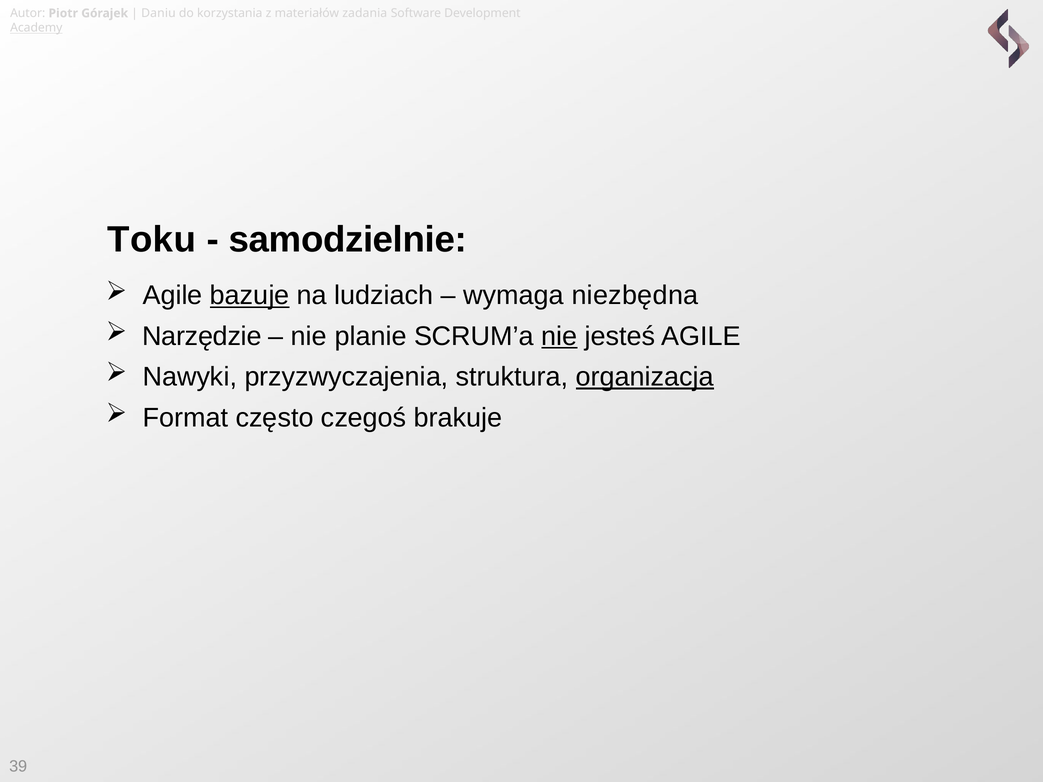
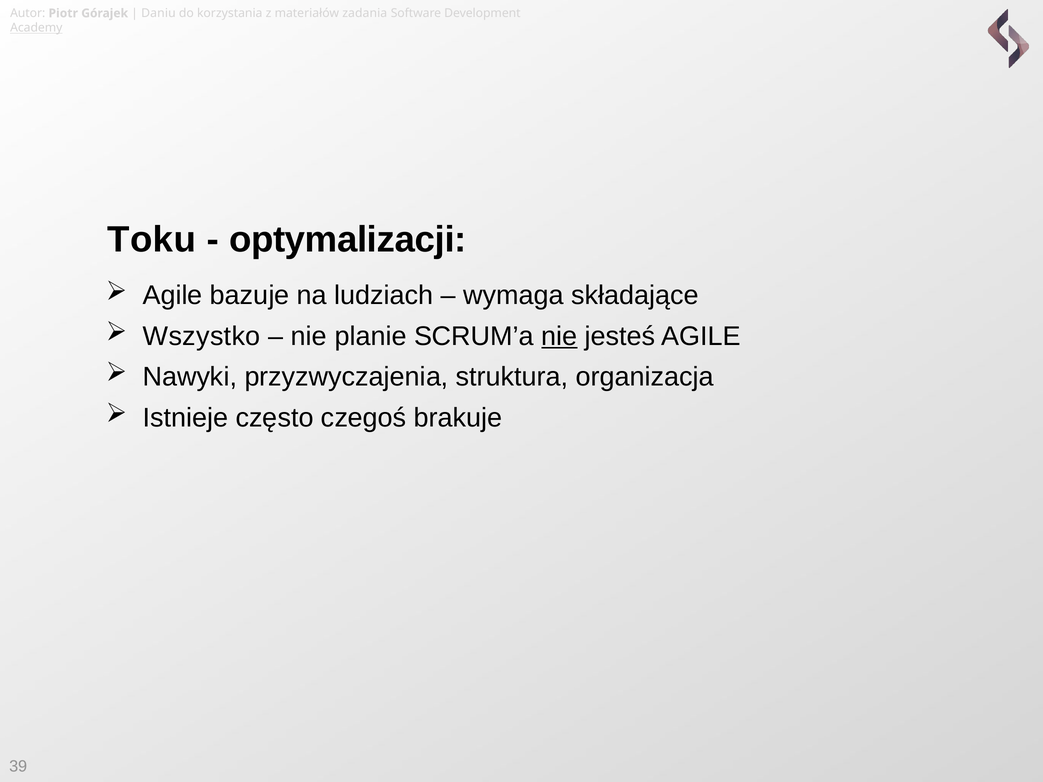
samodzielnie: samodzielnie -> optymalizacji
bazuje underline: present -> none
niezbędna: niezbędna -> składające
Narzędzie: Narzędzie -> Wszystko
organizacja underline: present -> none
Format: Format -> Istnieje
